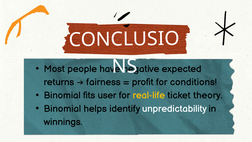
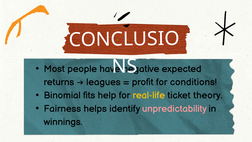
fairness: fairness -> leagues
user: user -> help
Binomial at (62, 108): Binomial -> Fairness
unpredictability colour: white -> pink
